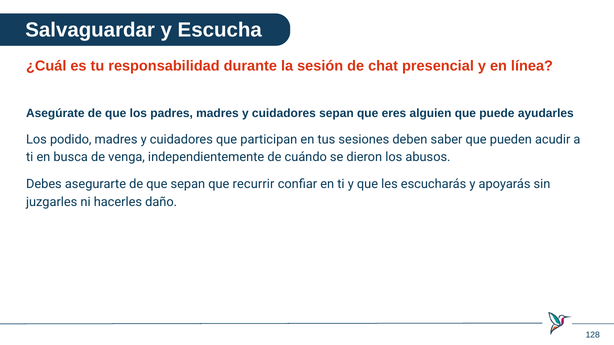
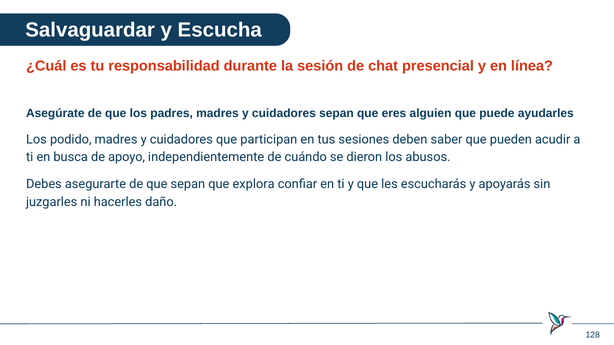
venga: venga -> apoyo
recurrir: recurrir -> explora
